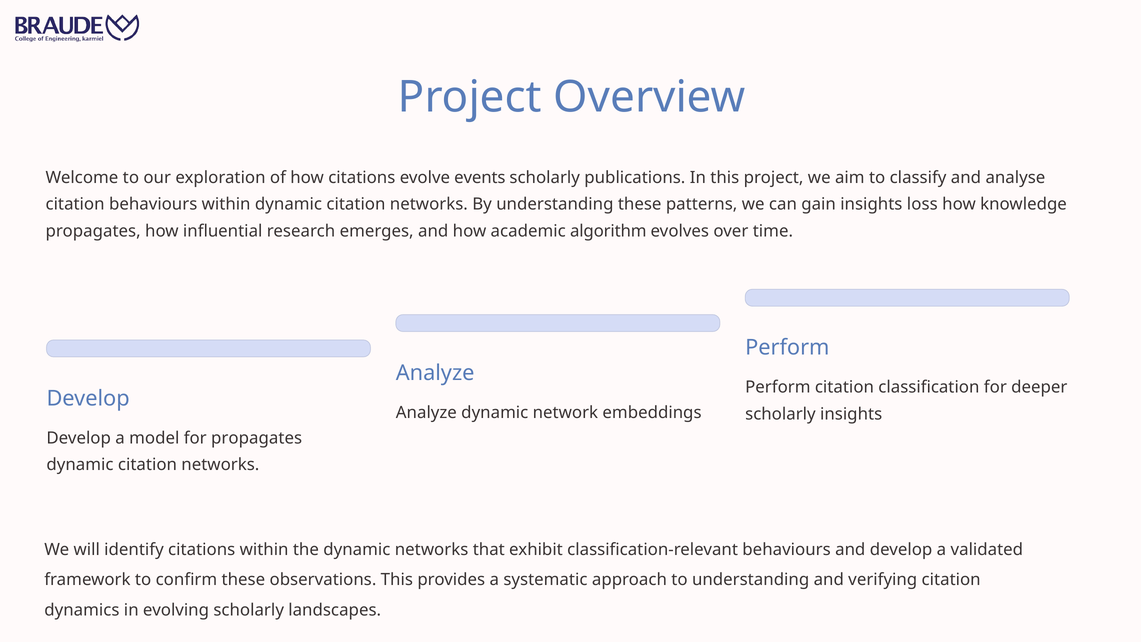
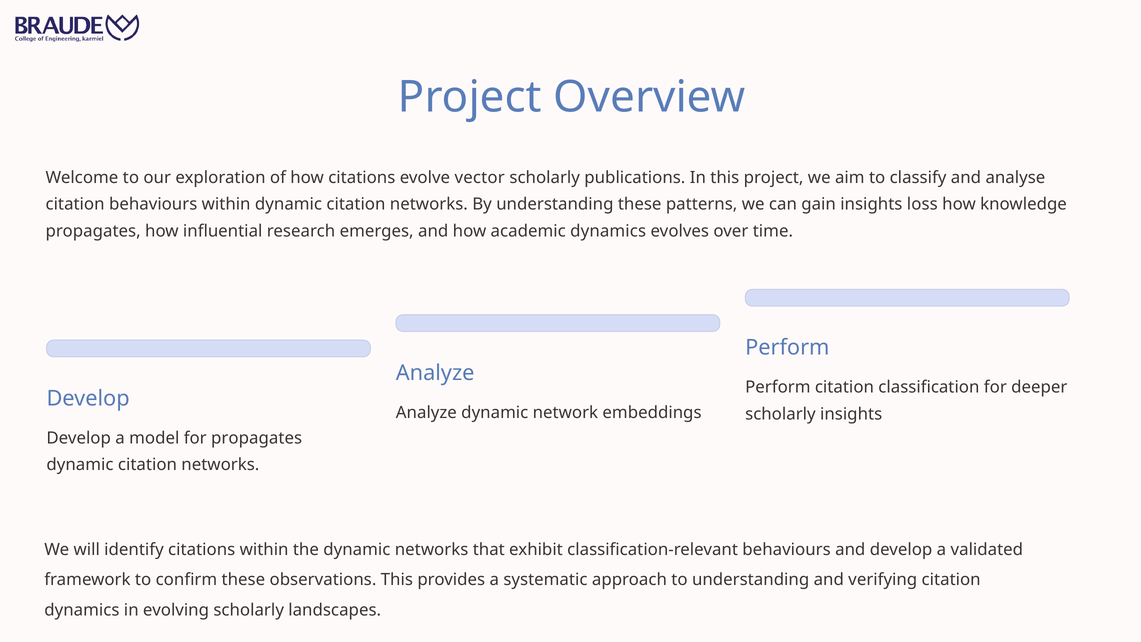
events: events -> vector
academic algorithm: algorithm -> dynamics
